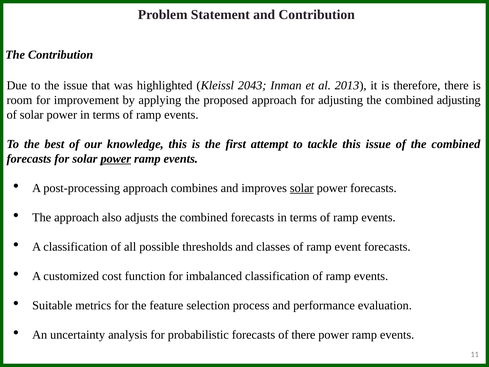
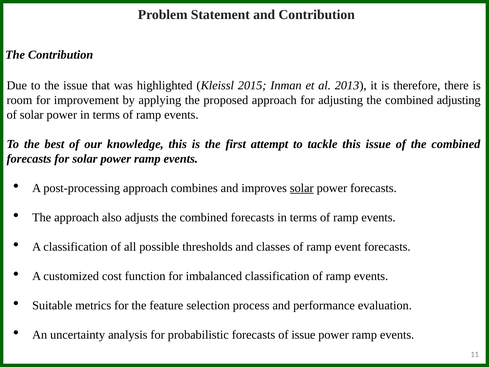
2043: 2043 -> 2015
power at (116, 159) underline: present -> none
of there: there -> issue
